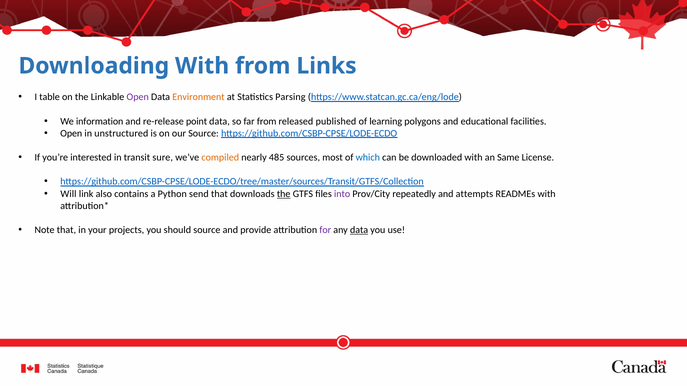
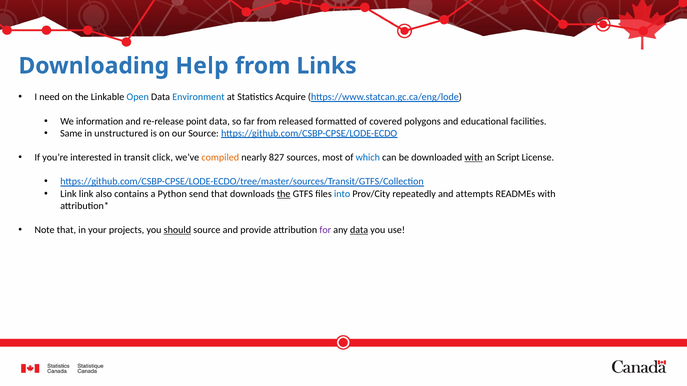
Downloading With: With -> Help
table: table -> need
Open at (138, 97) colour: purple -> blue
Environment colour: orange -> blue
Parsing: Parsing -> Acquire
published: published -> formatted
learning: learning -> covered
Open at (71, 133): Open -> Same
sure: sure -> click
485: 485 -> 827
with at (474, 158) underline: none -> present
Same: Same -> Script
Will at (68, 194): Will -> Link
into colour: purple -> blue
should underline: none -> present
